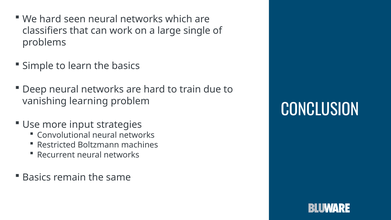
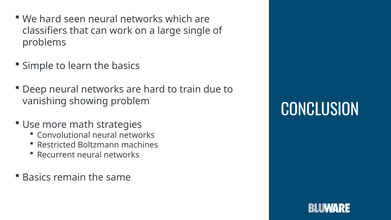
learning: learning -> showing
input: input -> math
